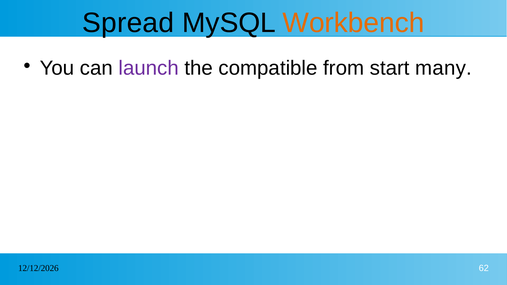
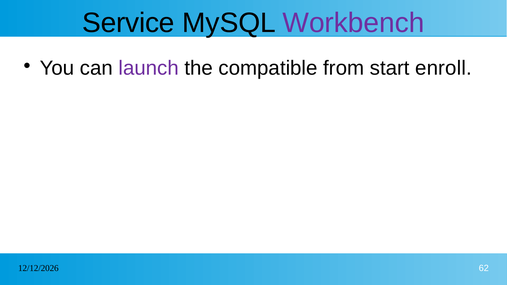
Spread: Spread -> Service
Workbench colour: orange -> purple
many: many -> enroll
